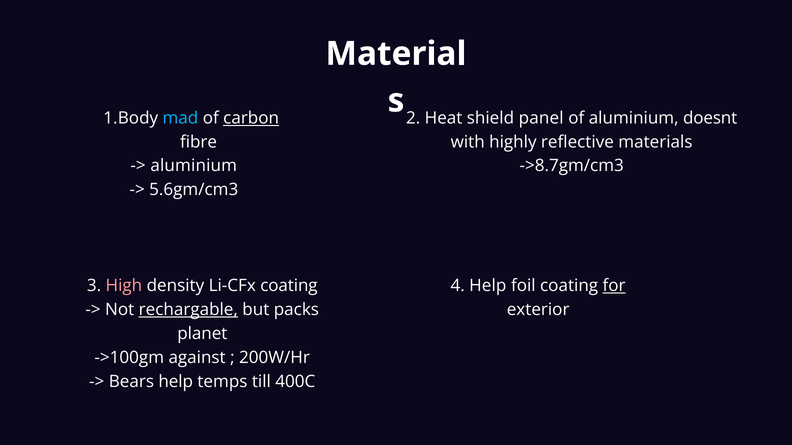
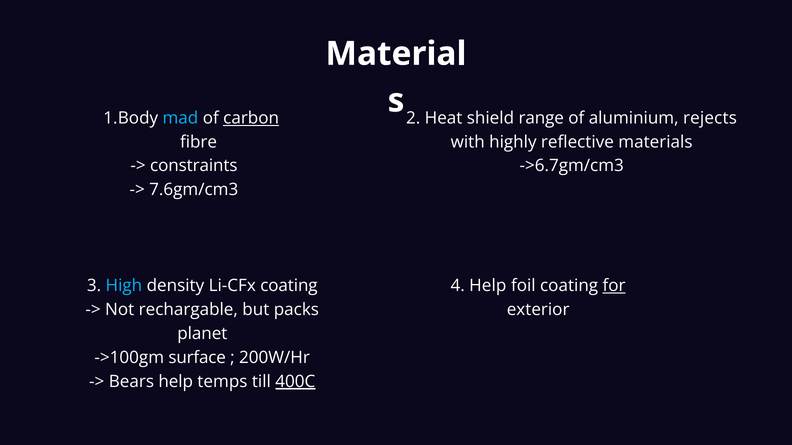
panel: panel -> range
doesnt: doesnt -> rejects
aluminium at (194, 166): aluminium -> constraints
->8.7gm/cm3: ->8.7gm/cm3 -> ->6.7gm/cm3
5.6gm/cm3: 5.6gm/cm3 -> 7.6gm/cm3
High colour: pink -> light blue
rechargable underline: present -> none
against: against -> surface
400C underline: none -> present
